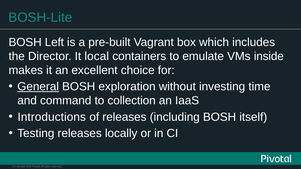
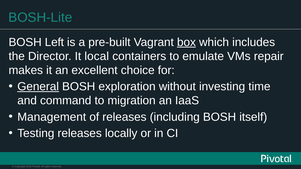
box underline: none -> present
inside: inside -> repair
collection: collection -> migration
Introductions: Introductions -> Management
